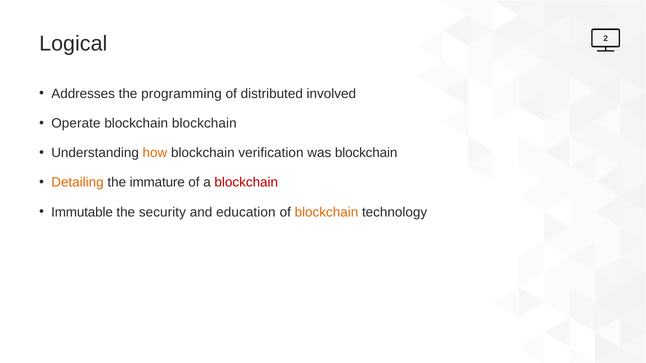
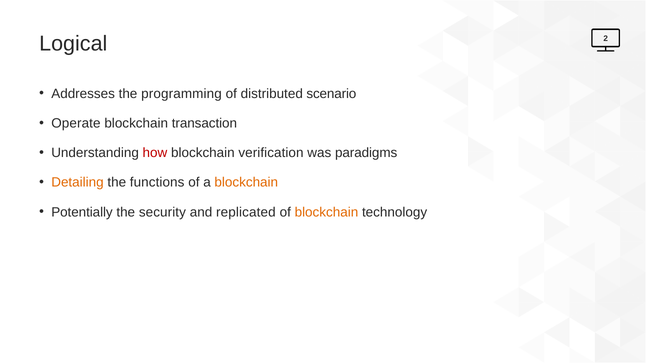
involved: involved -> scenario
blockchain blockchain: blockchain -> transaction
how colour: orange -> red
was blockchain: blockchain -> paradigms
immature: immature -> functions
blockchain at (246, 183) colour: red -> orange
Immutable: Immutable -> Potentially
education: education -> replicated
